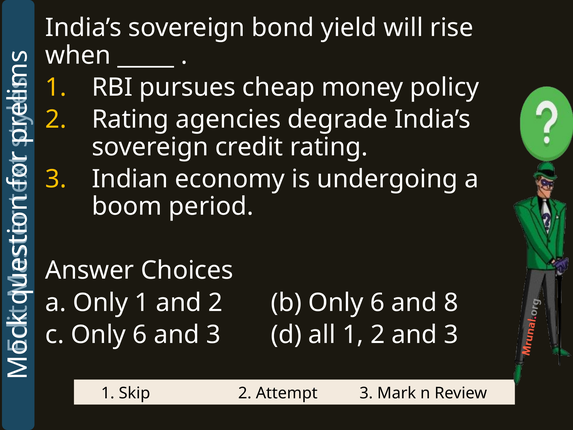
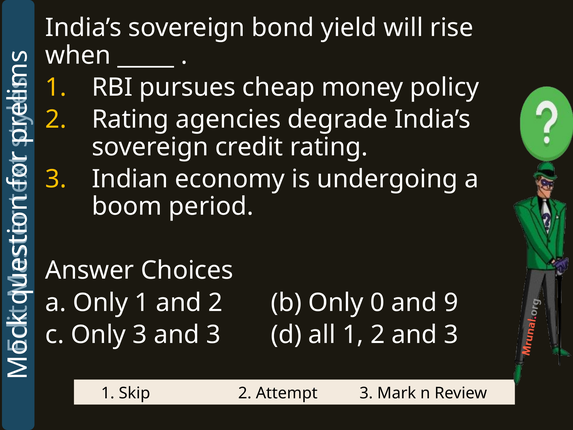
b Only 6: 6 -> 0
8: 8 -> 9
c Only 6: 6 -> 3
